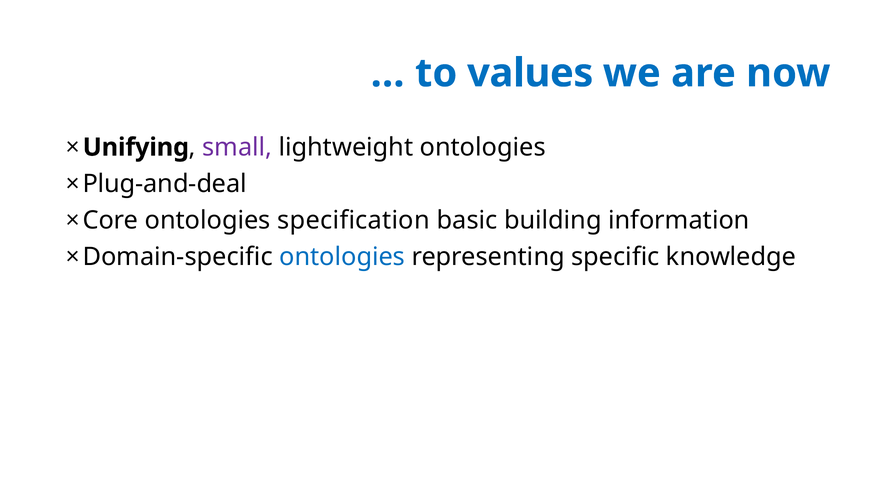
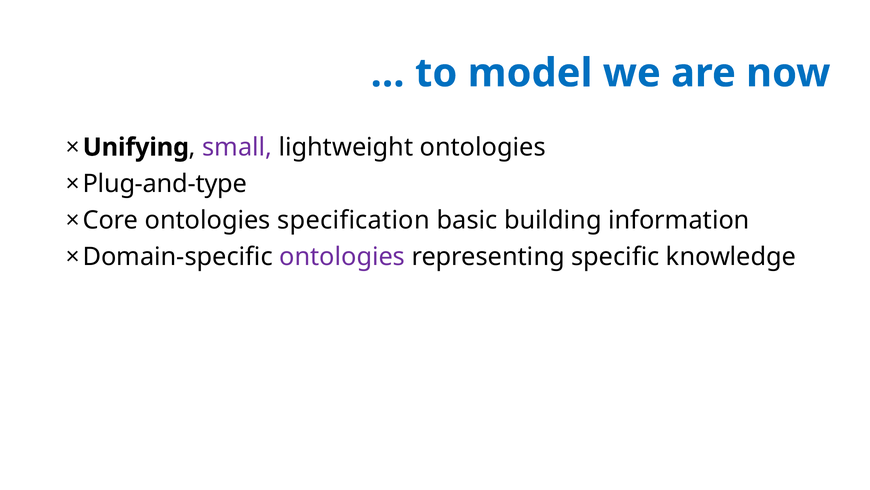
values: values -> model
Plug-and-deal: Plug-and-deal -> Plug-and-type
ontologies at (342, 257) colour: blue -> purple
